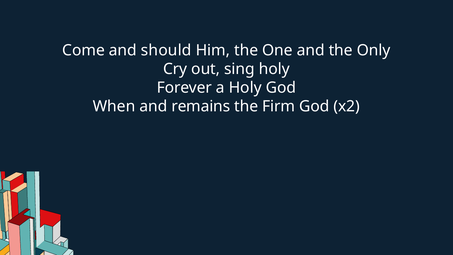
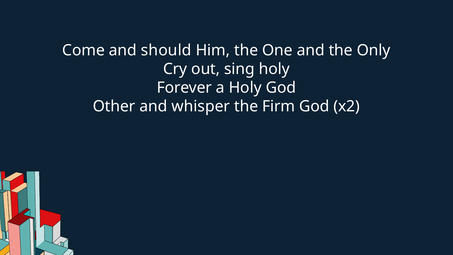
When: When -> Other
remains: remains -> whisper
